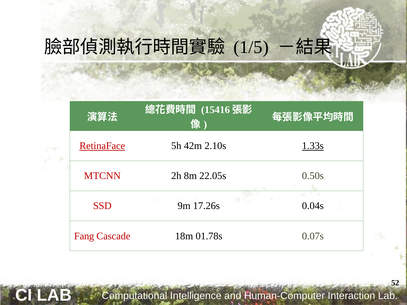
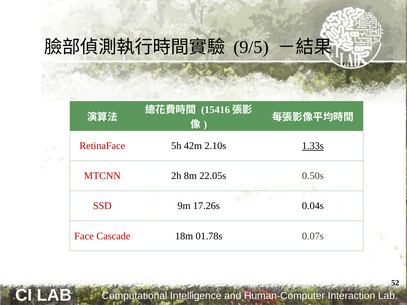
1/5: 1/5 -> 9/5
RetinaFace underline: present -> none
Fang: Fang -> Face
